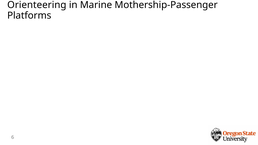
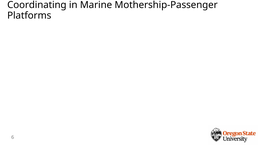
Orienteering: Orienteering -> Coordinating
